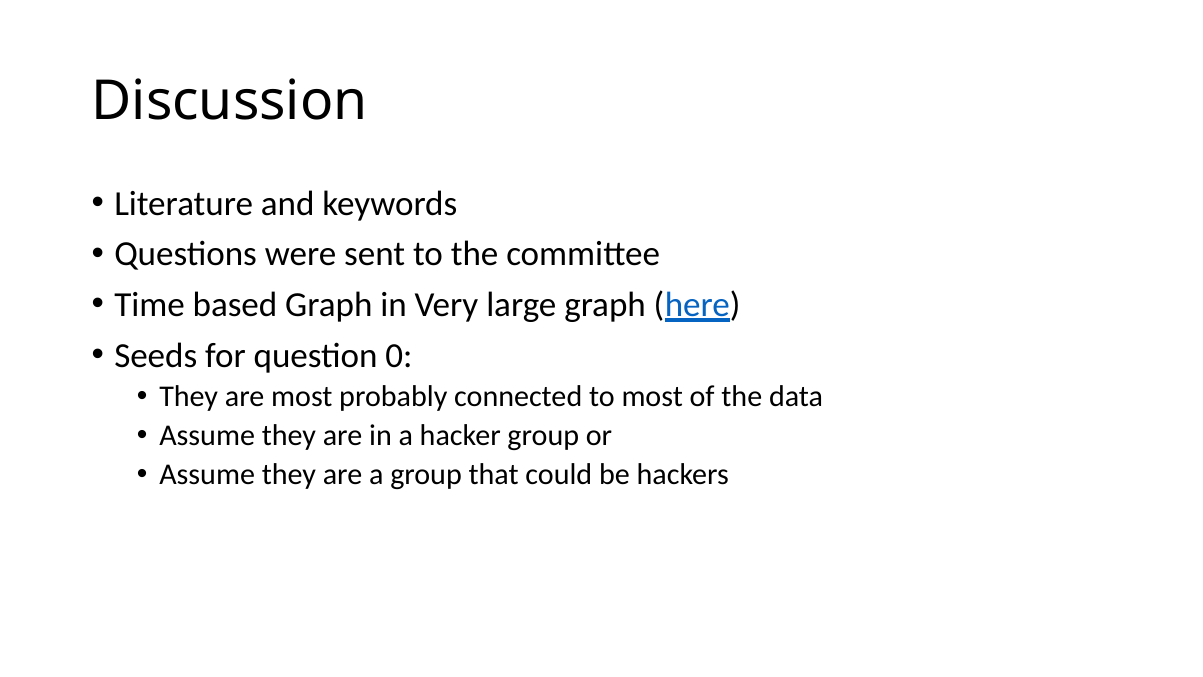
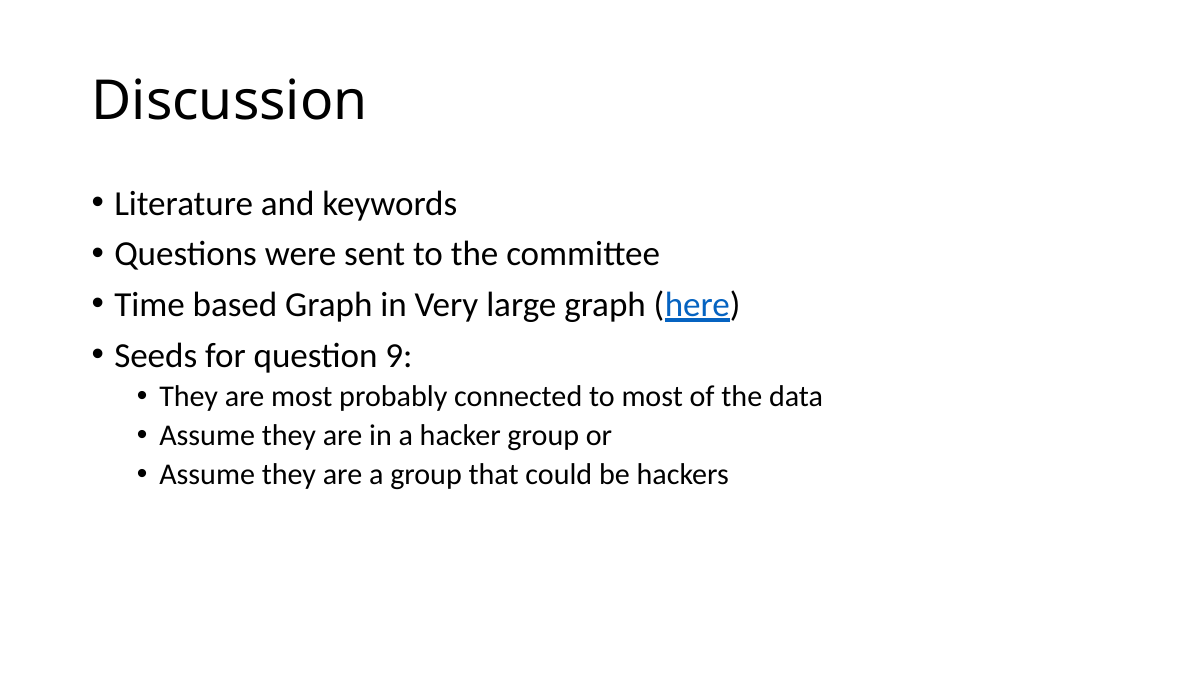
0: 0 -> 9
